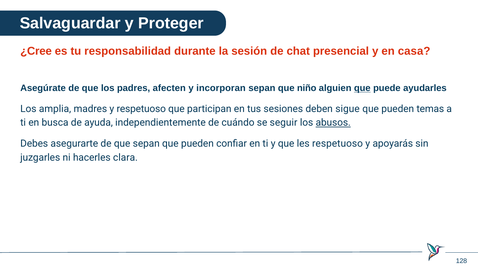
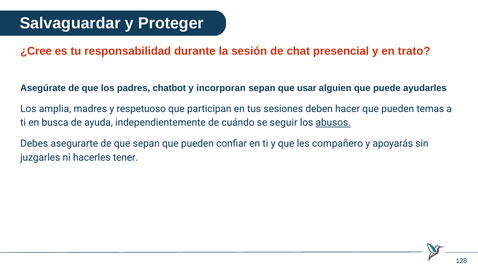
casa: casa -> trato
afecten: afecten -> chatbot
niño: niño -> usar
que at (362, 88) underline: present -> none
sigue: sigue -> hacer
les respetuoso: respetuoso -> compañero
clara: clara -> tener
